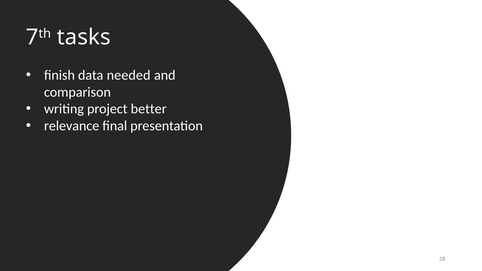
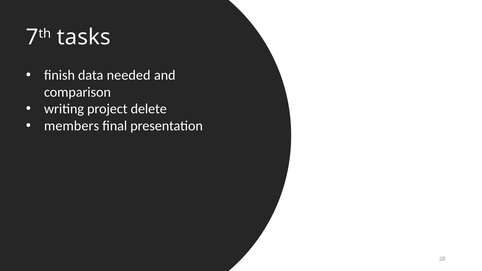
better: better -> delete
relevance: relevance -> members
